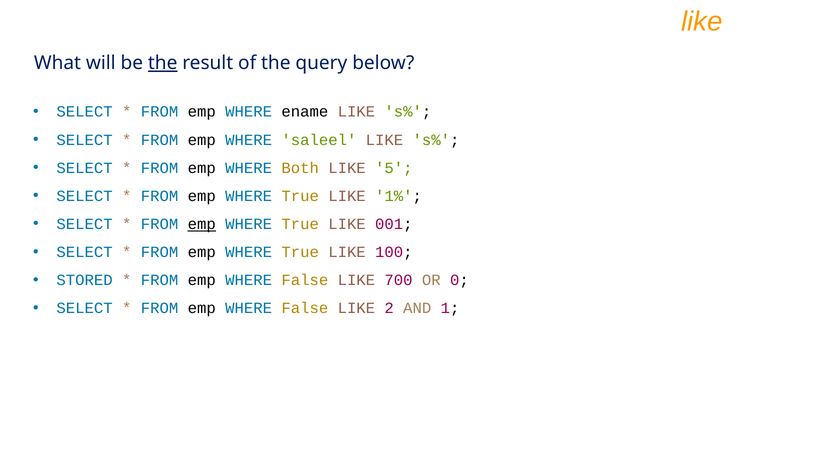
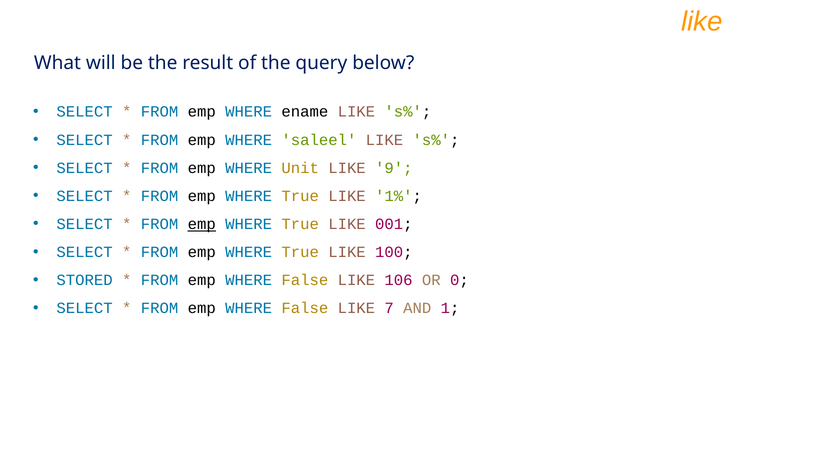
the at (163, 63) underline: present -> none
Both: Both -> Unit
5: 5 -> 9
700: 700 -> 106
2: 2 -> 7
